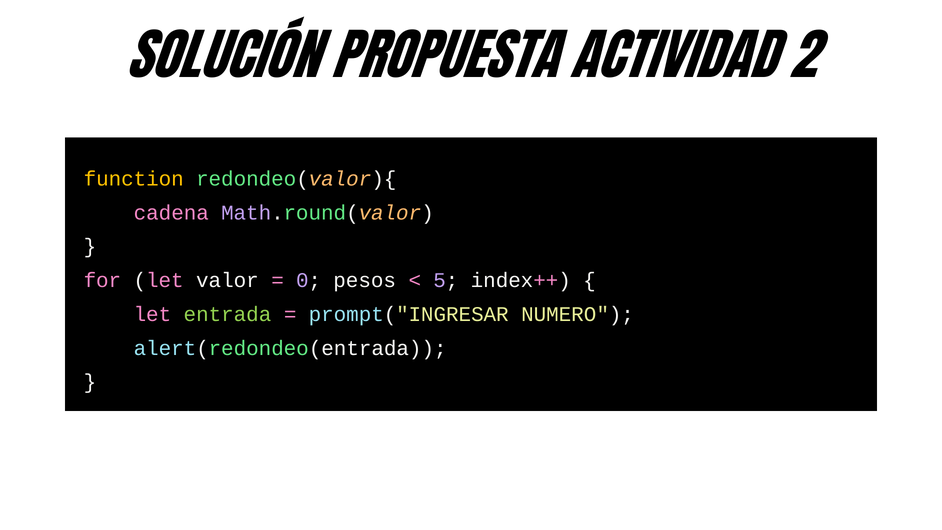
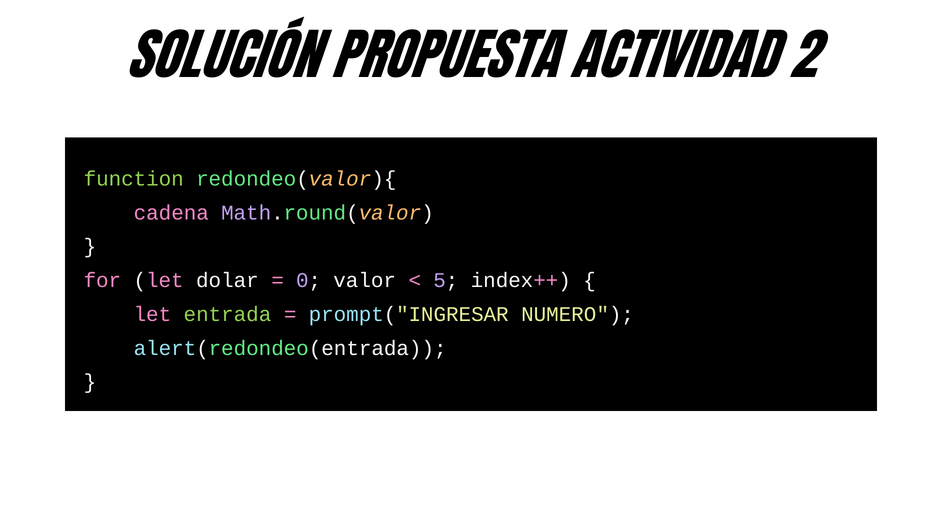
function colour: yellow -> light green
valor: valor -> dolar
pesos: pesos -> valor
